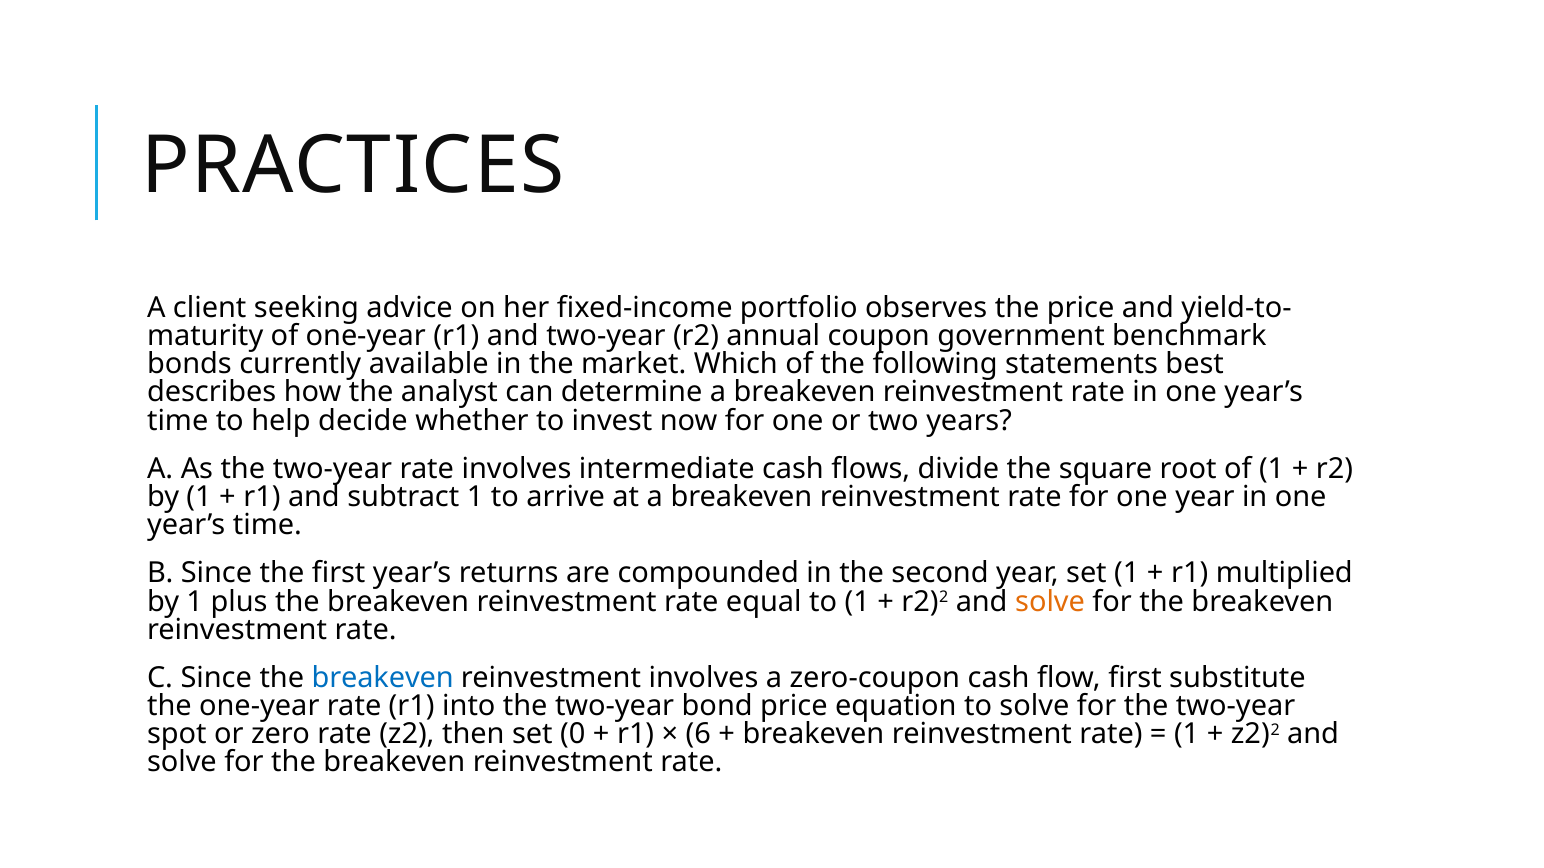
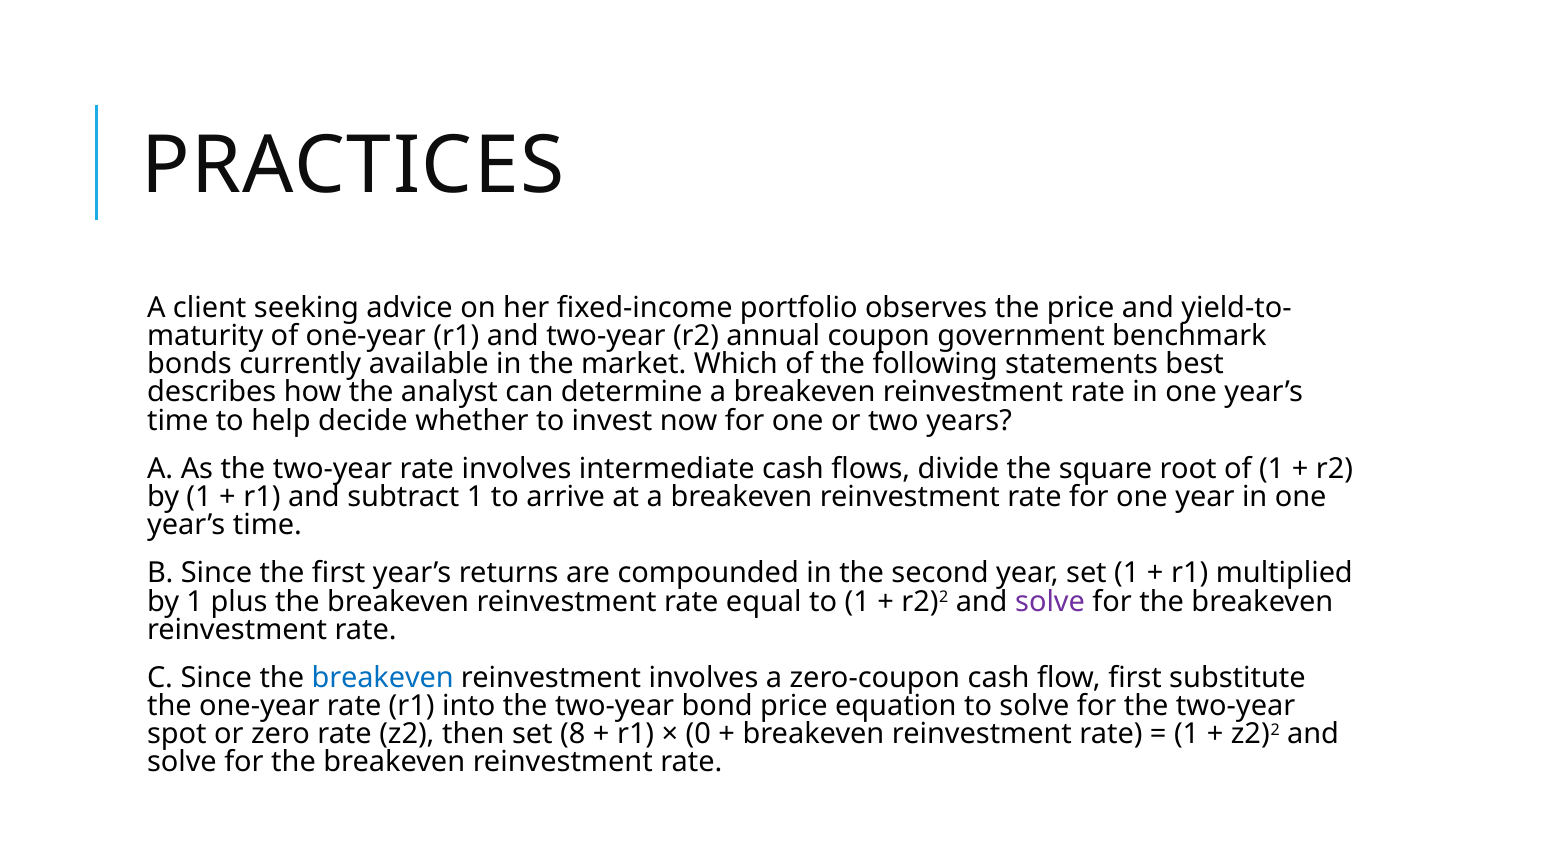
solve at (1050, 602) colour: orange -> purple
0: 0 -> 8
6: 6 -> 0
